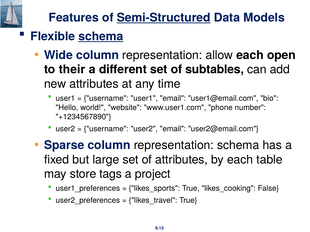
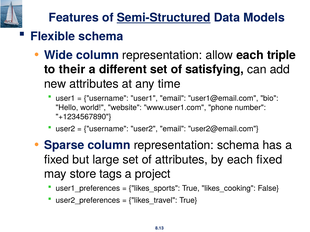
schema at (101, 36) underline: present -> none
open: open -> triple
subtables: subtables -> satisfying
each table: table -> fixed
